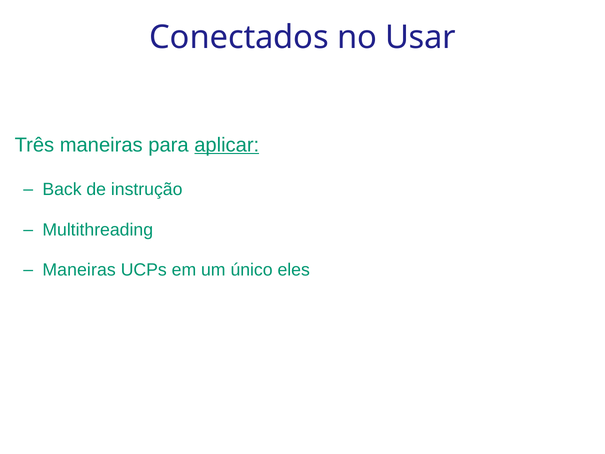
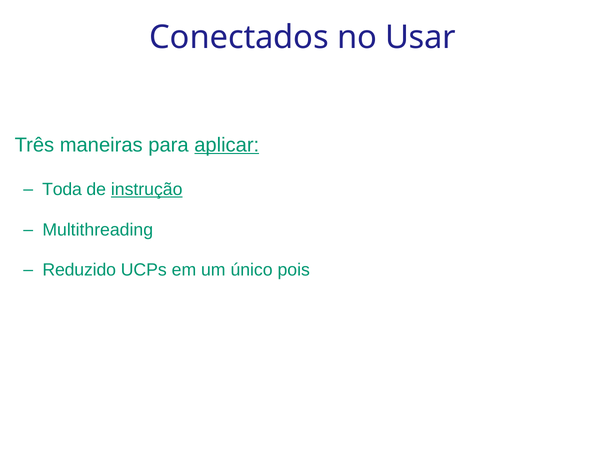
Back: Back -> Toda
instrução underline: none -> present
Maneiras at (79, 270): Maneiras -> Reduzido
eles: eles -> pois
